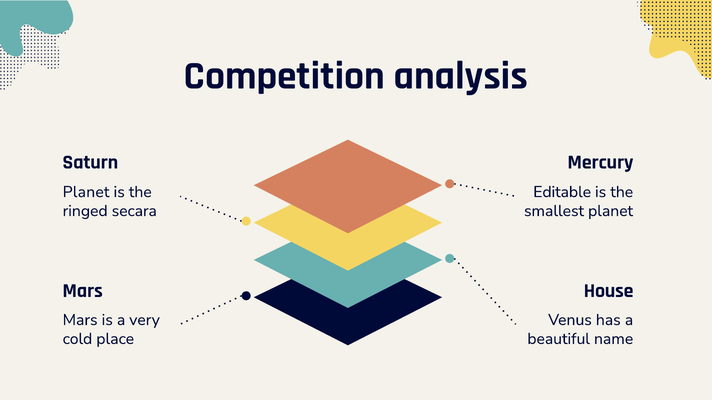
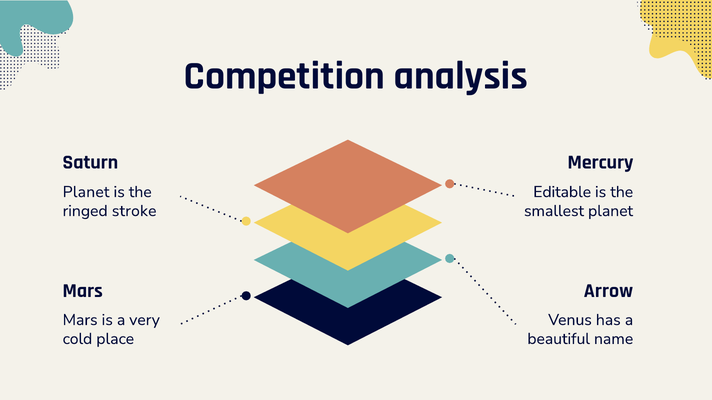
secara: secara -> stroke
House: House -> Arrow
